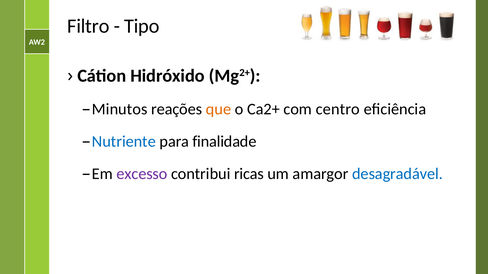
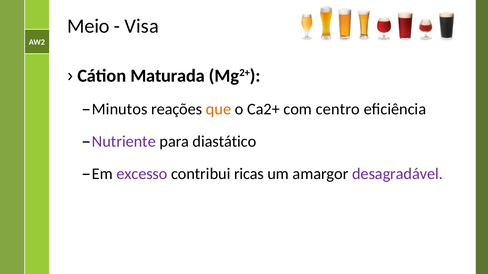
Filtro: Filtro -> Meio
Tipo: Tipo -> Visa
Hidróxido: Hidróxido -> Maturada
Nutriente colour: blue -> purple
finalidade: finalidade -> diastático
desagradável colour: blue -> purple
